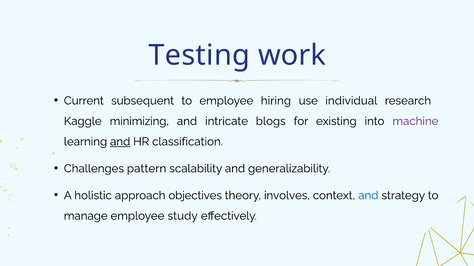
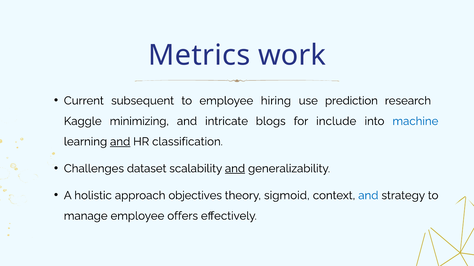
Testing: Testing -> Metrics
individual: individual -> prediction
existing: existing -> include
machine colour: purple -> blue
pattern: pattern -> dataset
and at (235, 169) underline: none -> present
involves: involves -> sigmoid
study: study -> offers
